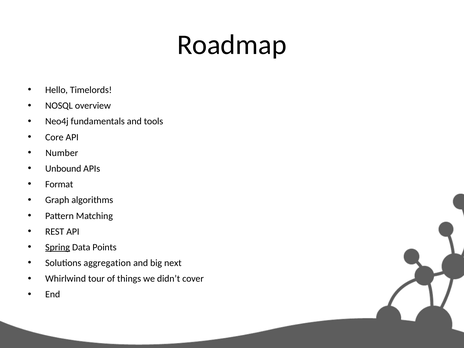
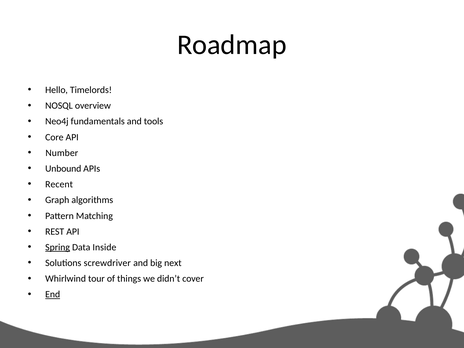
Format: Format -> Recent
Points: Points -> Inside
aggregation: aggregation -> screwdriver
End underline: none -> present
